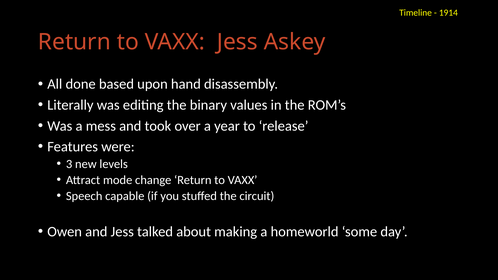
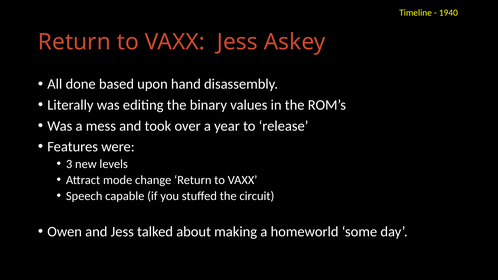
1914: 1914 -> 1940
